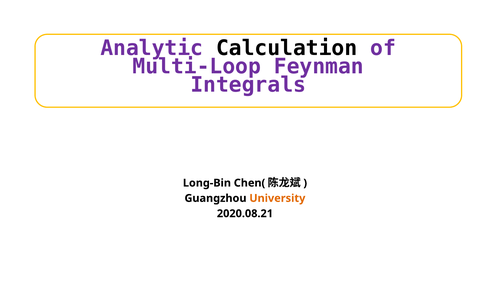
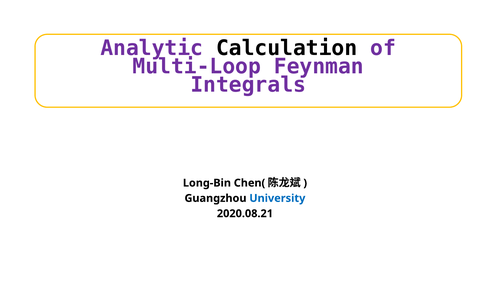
University colour: orange -> blue
